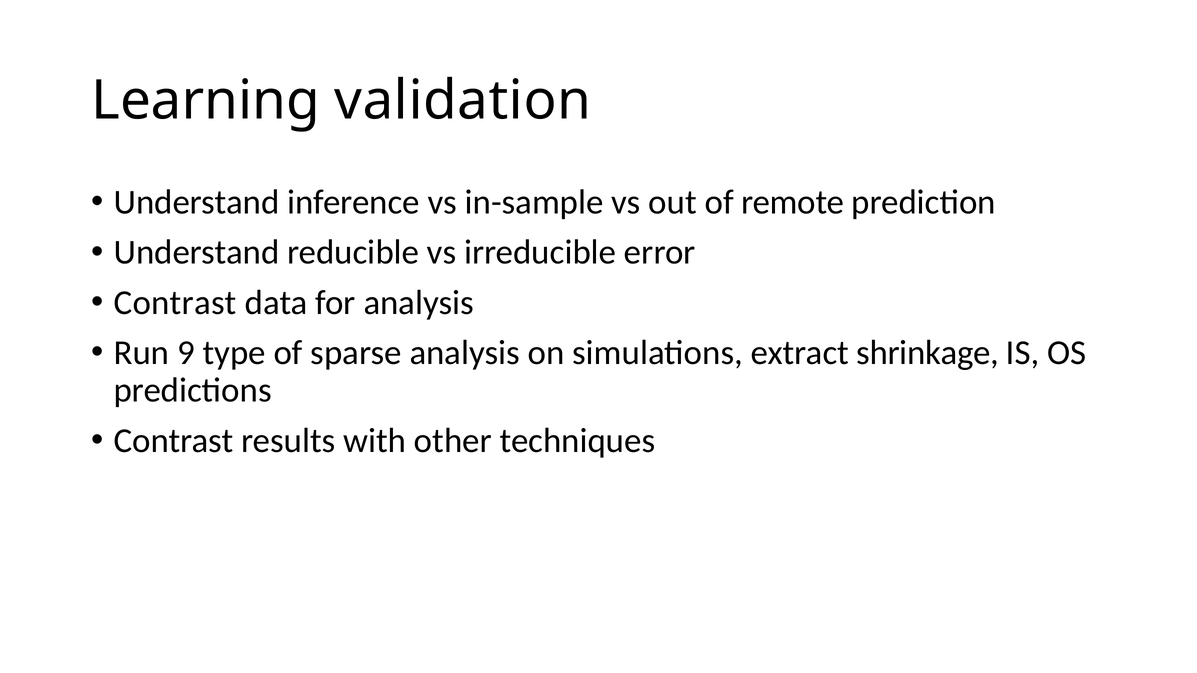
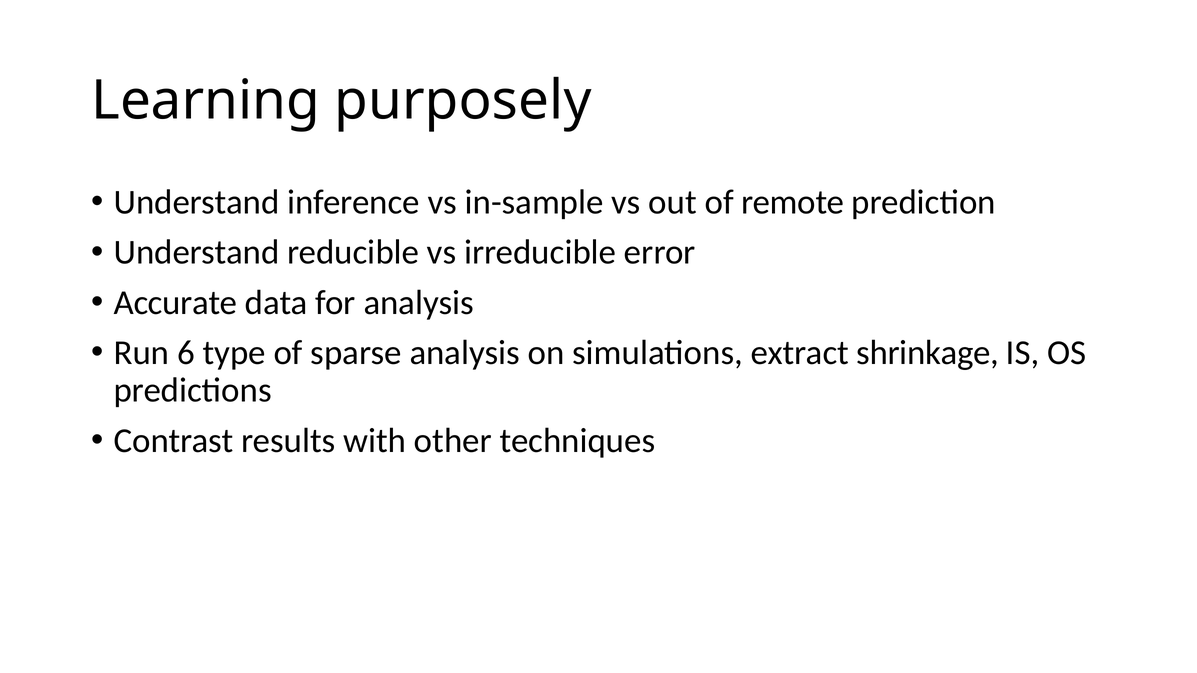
validation: validation -> purposely
Contrast at (175, 303): Contrast -> Accurate
9: 9 -> 6
